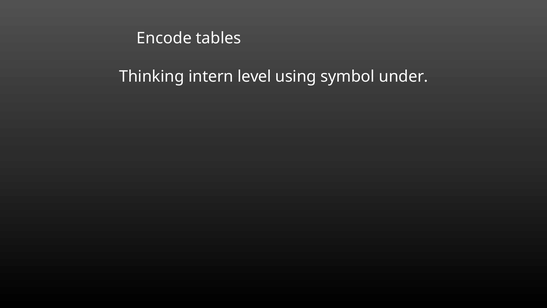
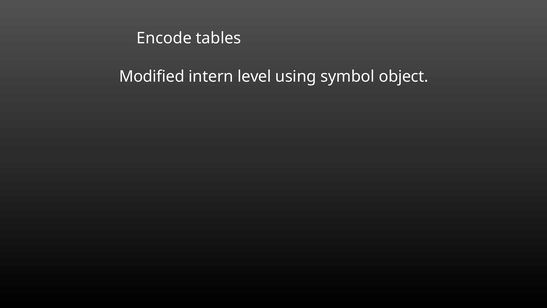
Thinking: Thinking -> Modified
under: under -> object
